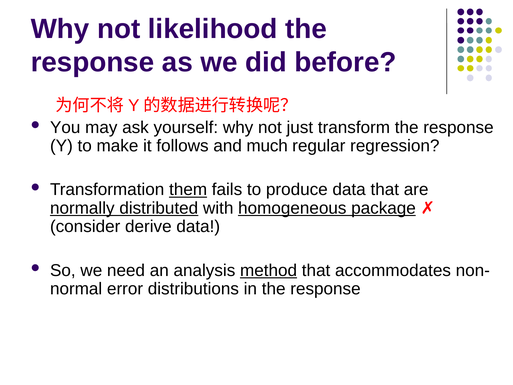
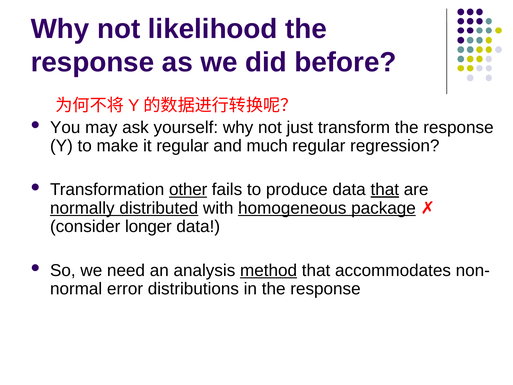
it follows: follows -> regular
them: them -> other
that at (385, 190) underline: none -> present
derive: derive -> longer
